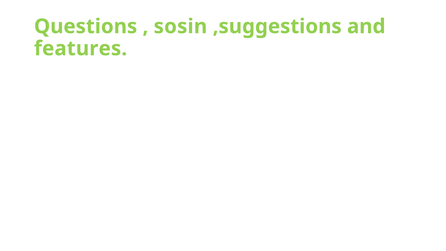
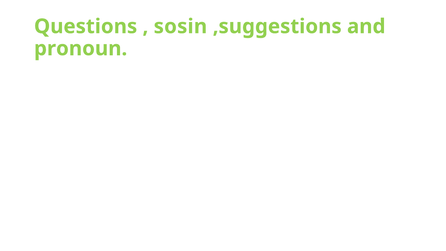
features: features -> pronoun
